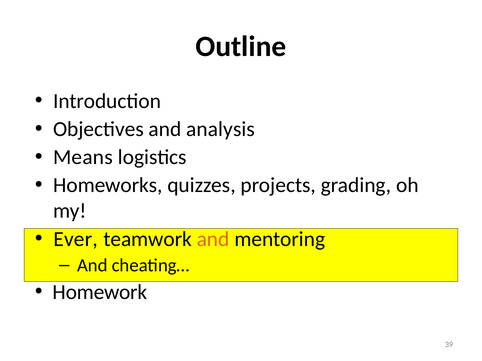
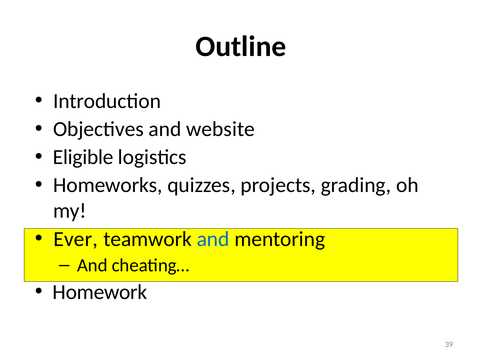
analysis: analysis -> website
Means: Means -> Eligible
and at (213, 239) colour: orange -> blue
